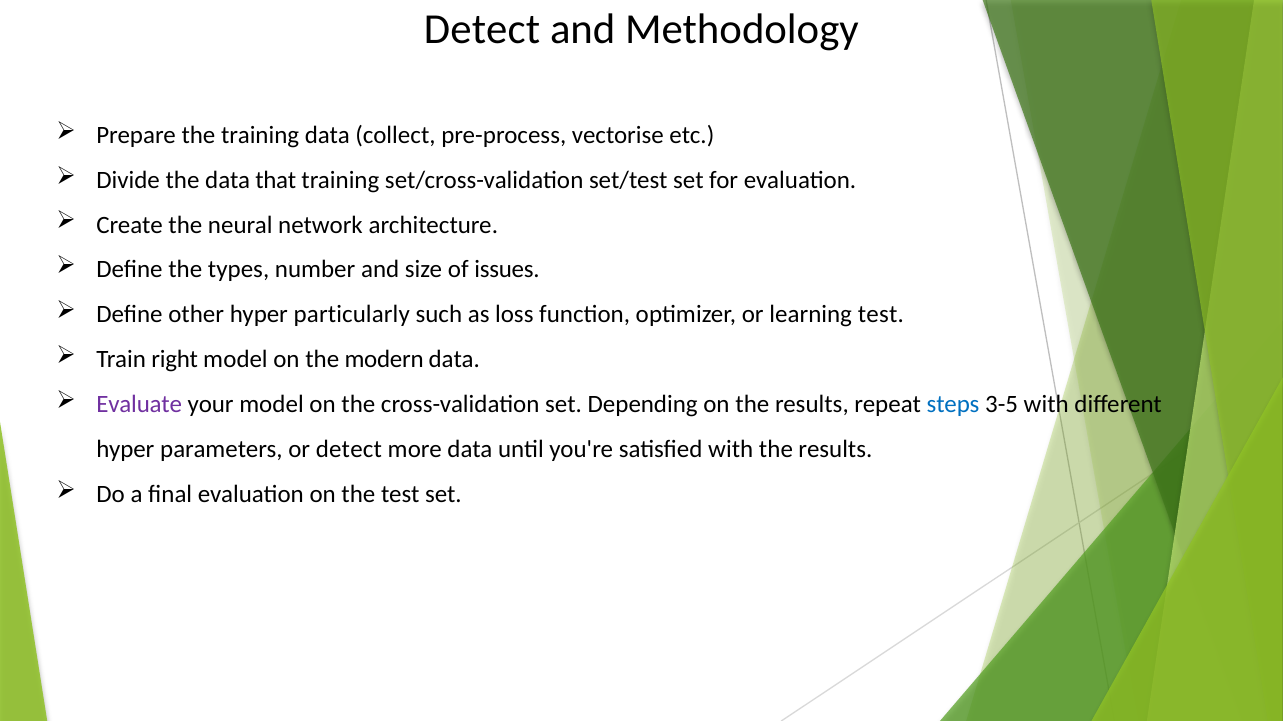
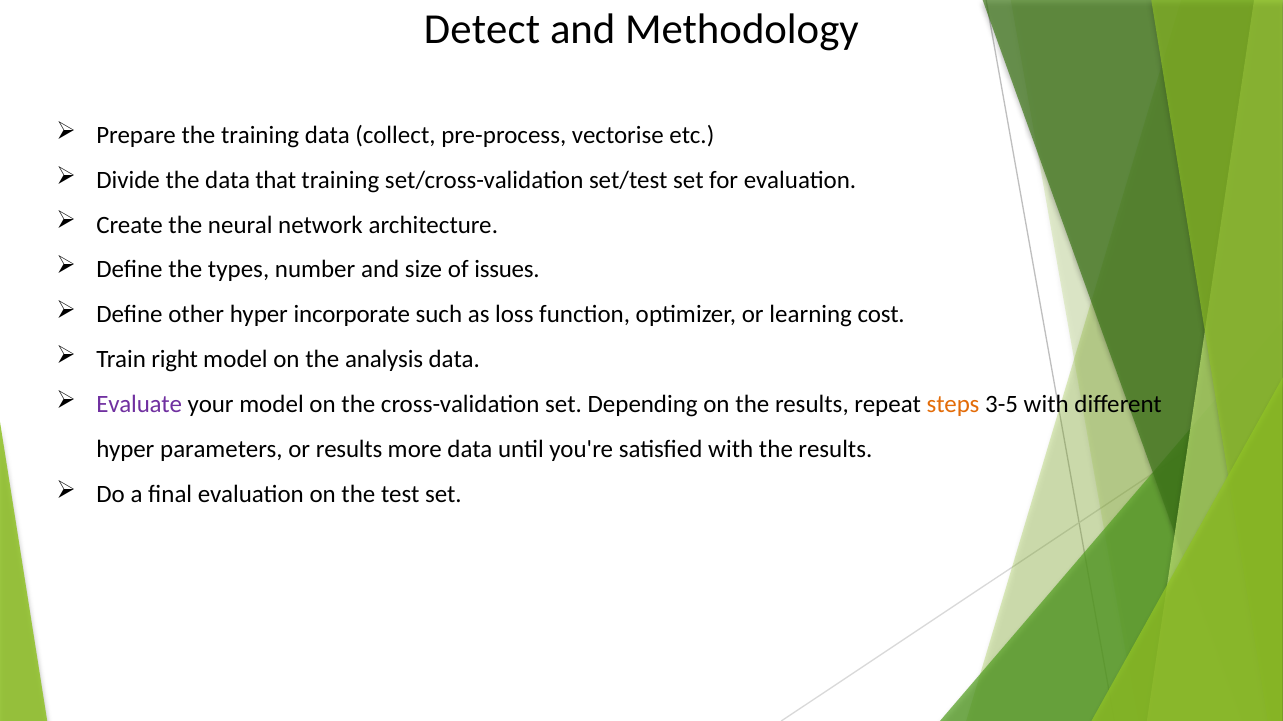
particularly: particularly -> incorporate
learning test: test -> cost
modern: modern -> analysis
steps colour: blue -> orange
or detect: detect -> results
